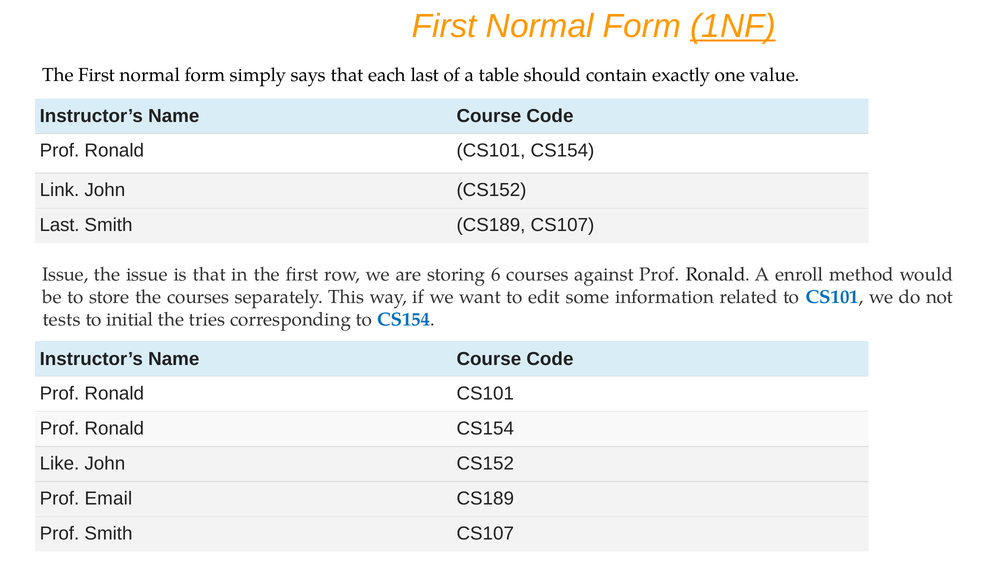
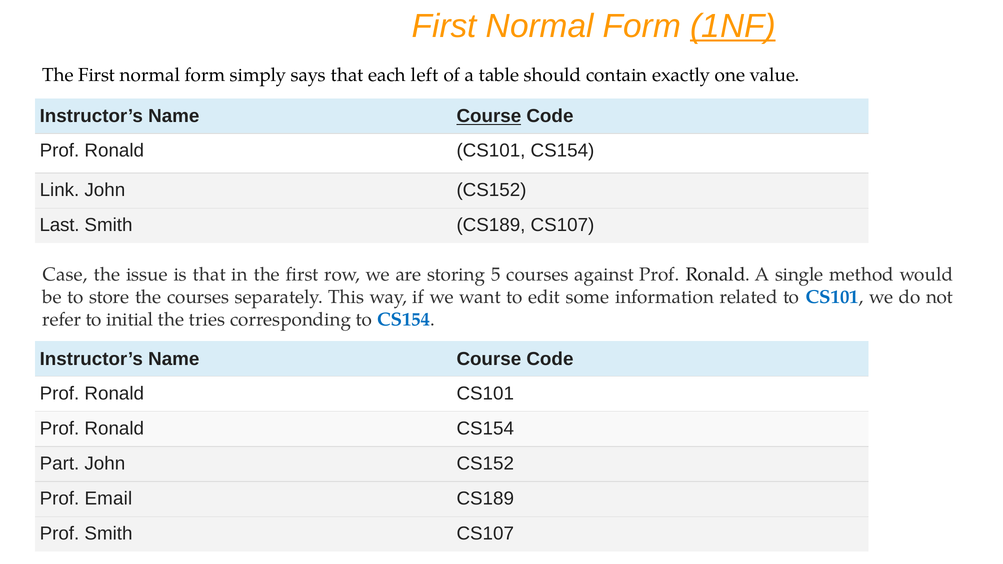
each last: last -> left
Course at (489, 116) underline: none -> present
Issue at (65, 275): Issue -> Case
6: 6 -> 5
enroll: enroll -> single
tests: tests -> refer
Like: Like -> Part
